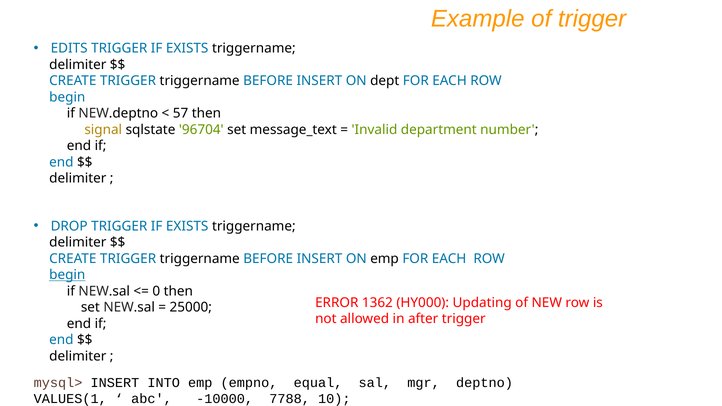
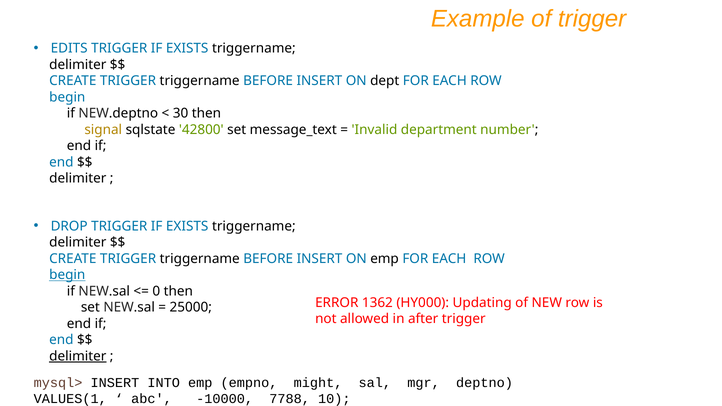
57: 57 -> 30
96704: 96704 -> 42800
delimiter at (78, 356) underline: none -> present
equal: equal -> might
